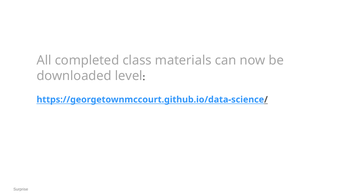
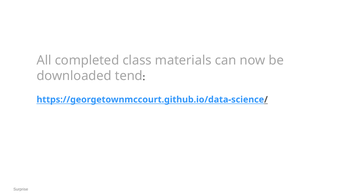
level: level -> tend
